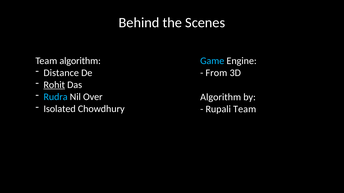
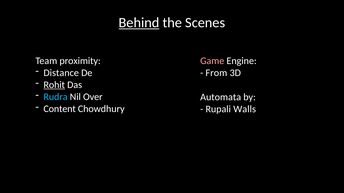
Behind underline: none -> present
Team algorithm: algorithm -> proximity
Game colour: light blue -> pink
Algorithm at (221, 97): Algorithm -> Automata
Isolated: Isolated -> Content
Rupali Team: Team -> Walls
